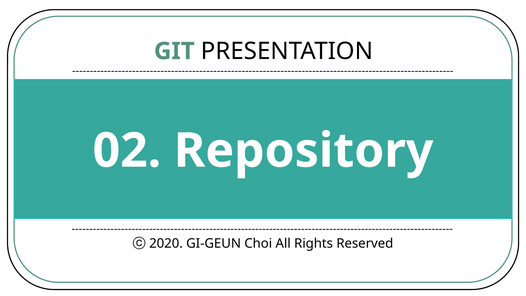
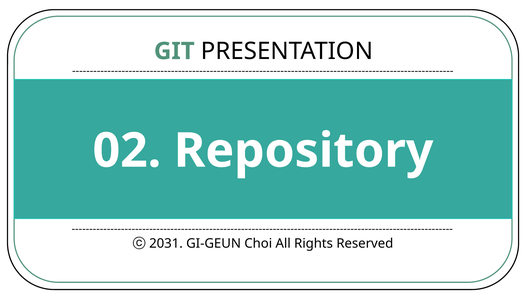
2020: 2020 -> 2031
